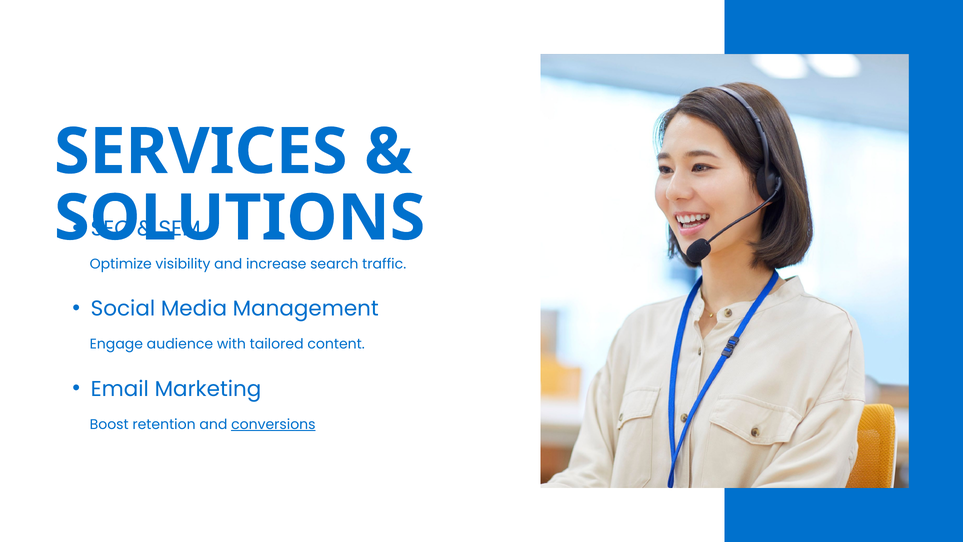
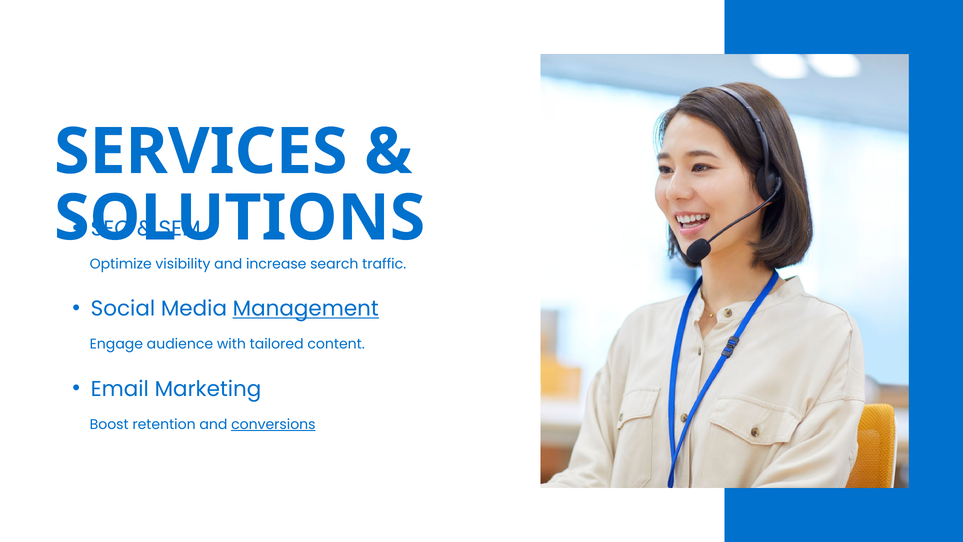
Management underline: none -> present
